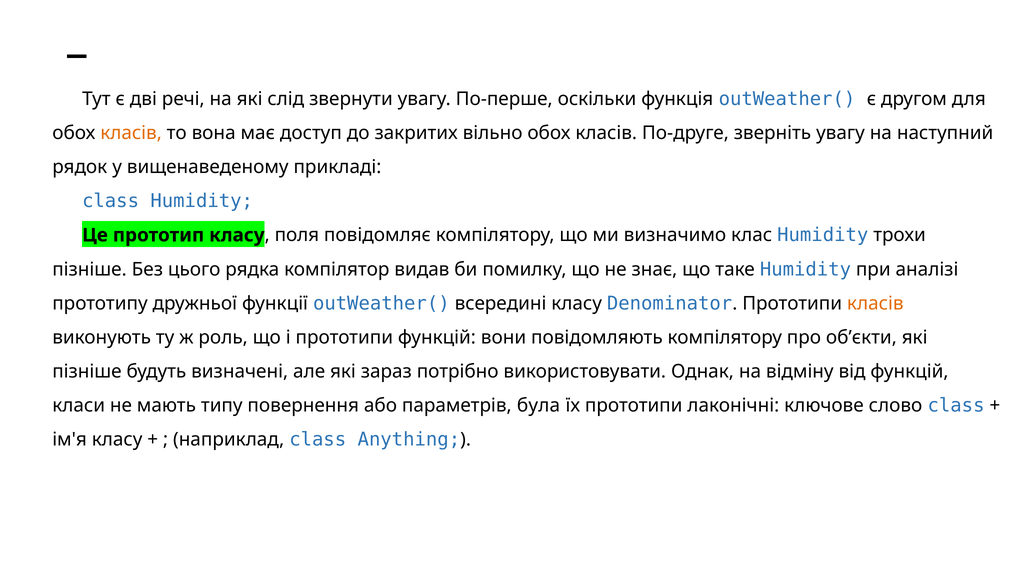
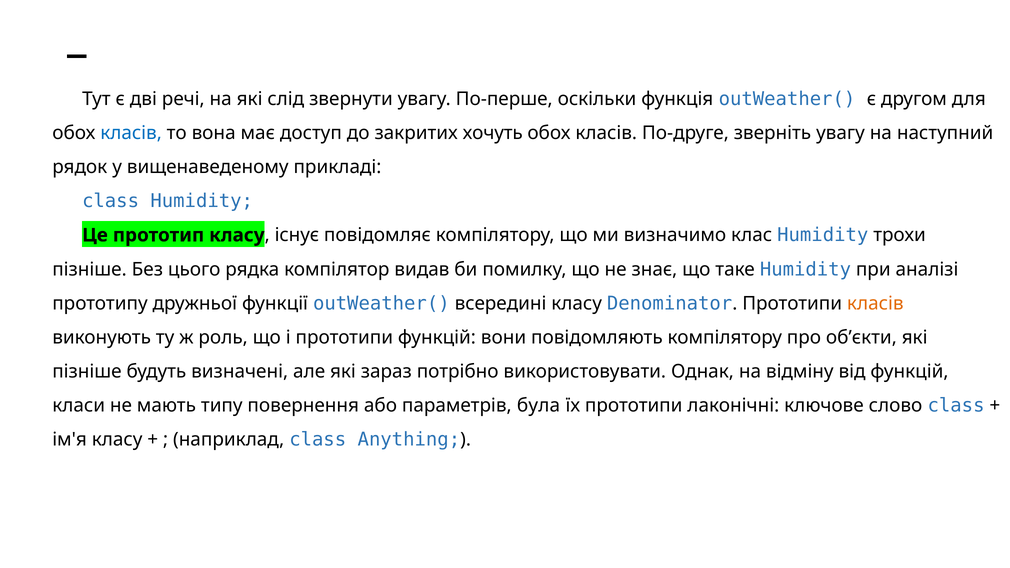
класів at (131, 133) colour: orange -> blue
вільно: вільно -> хочуть
поля: поля -> існує
